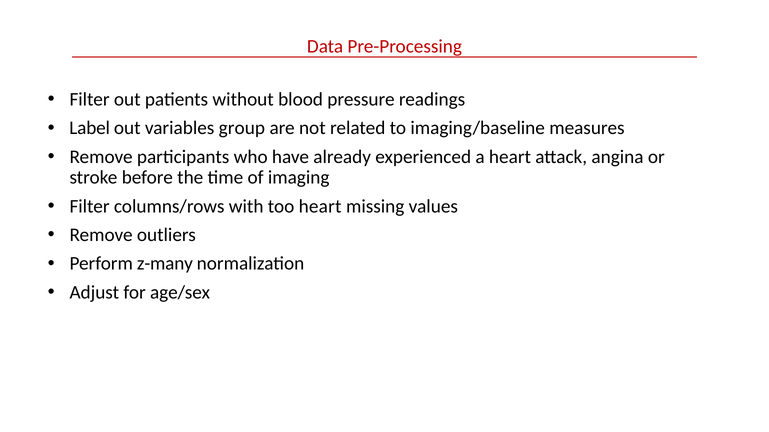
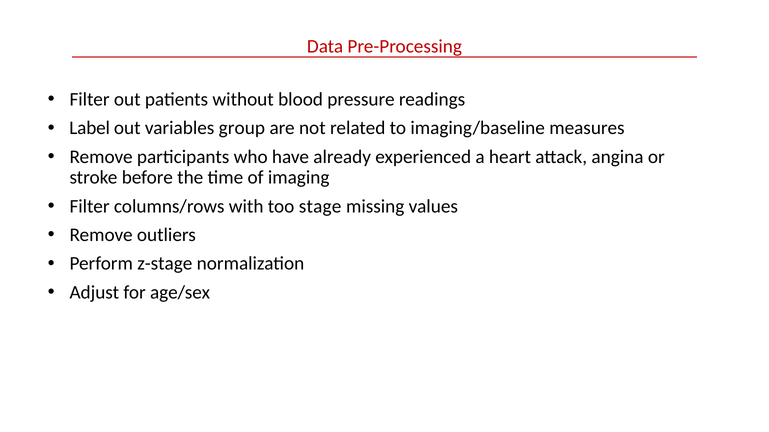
too heart: heart -> stage
z-many: z-many -> z-stage
